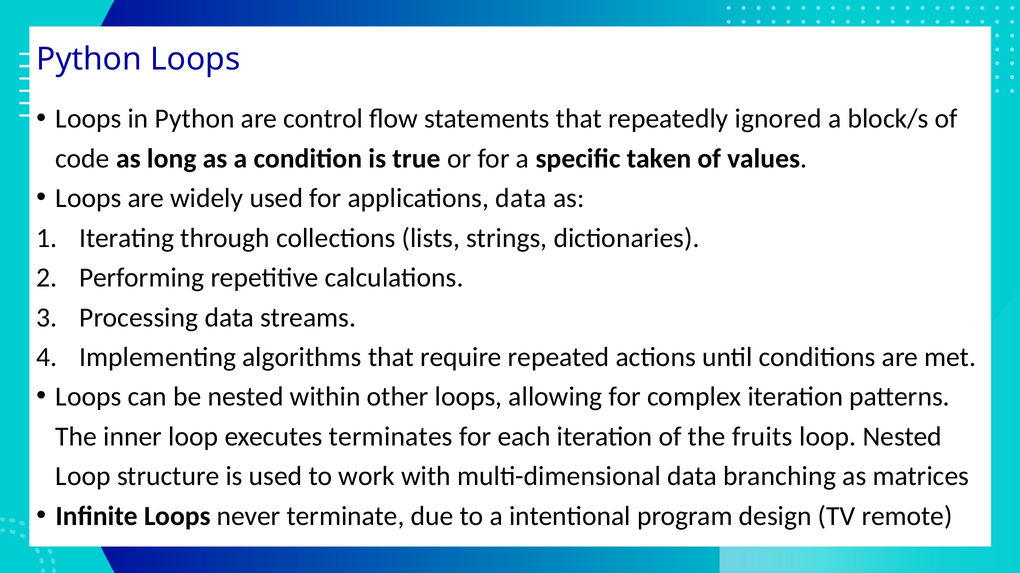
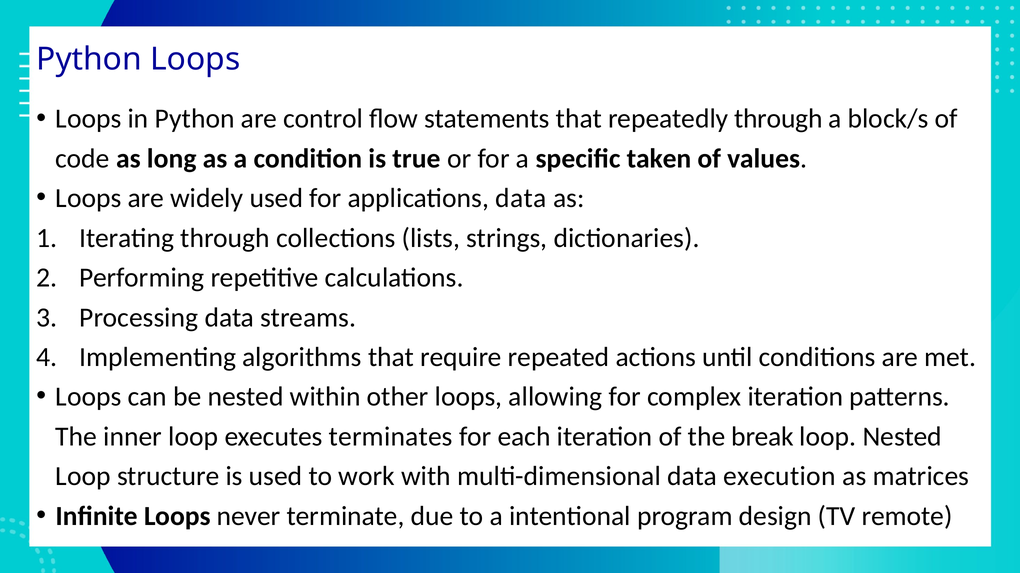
repeatedly ignored: ignored -> through
fruits: fruits -> break
branching: branching -> execution
